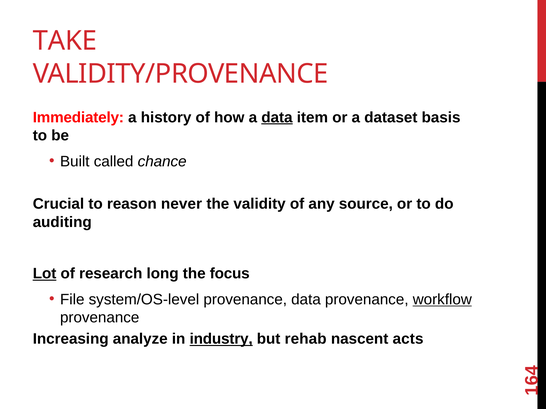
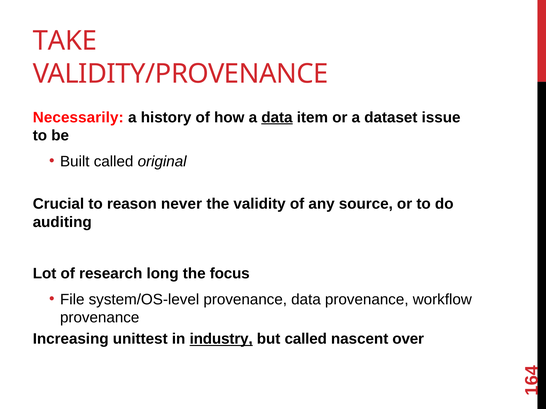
Immediately: Immediately -> Necessarily
basis: basis -> issue
chance: chance -> original
Lot underline: present -> none
workflow underline: present -> none
analyze: analyze -> unittest
but rehab: rehab -> called
acts: acts -> over
